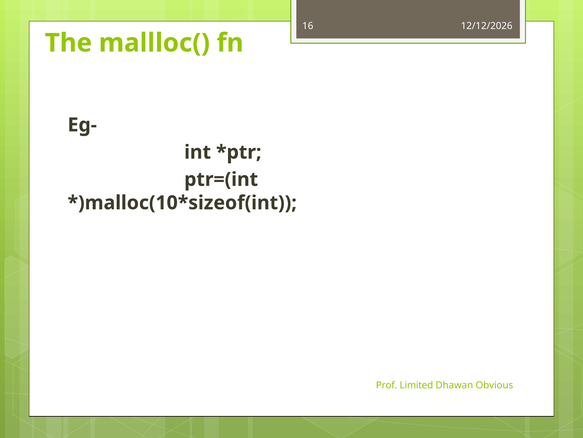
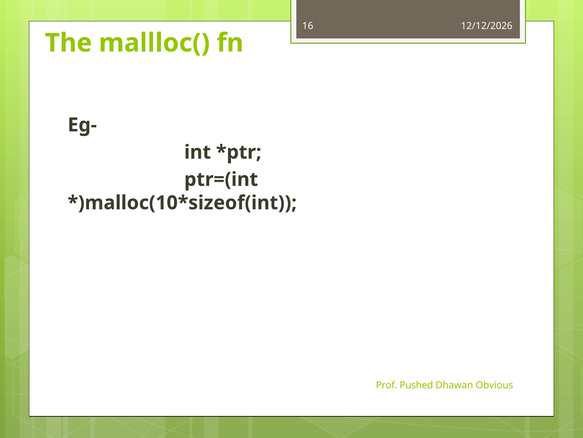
Limited: Limited -> Pushed
